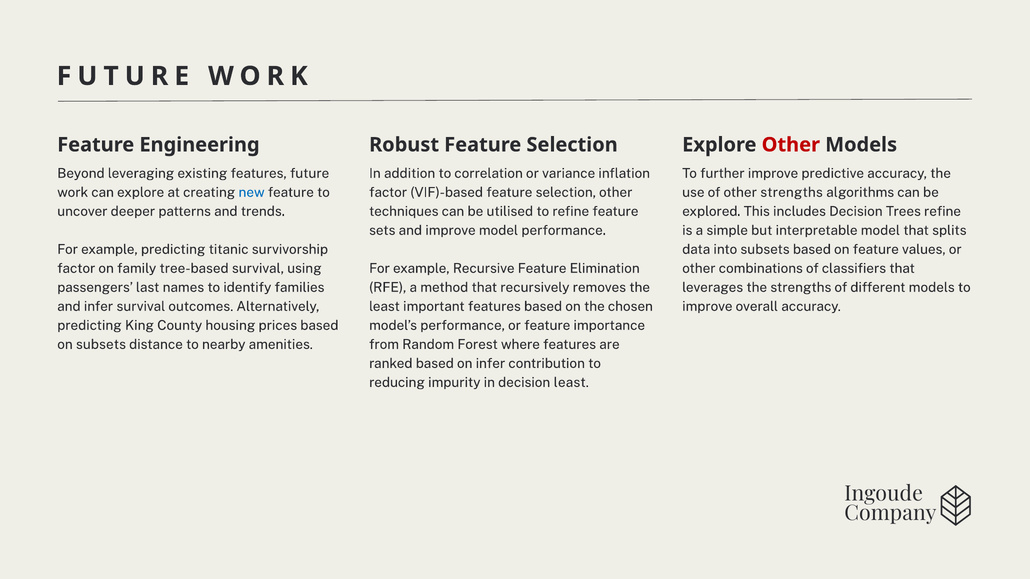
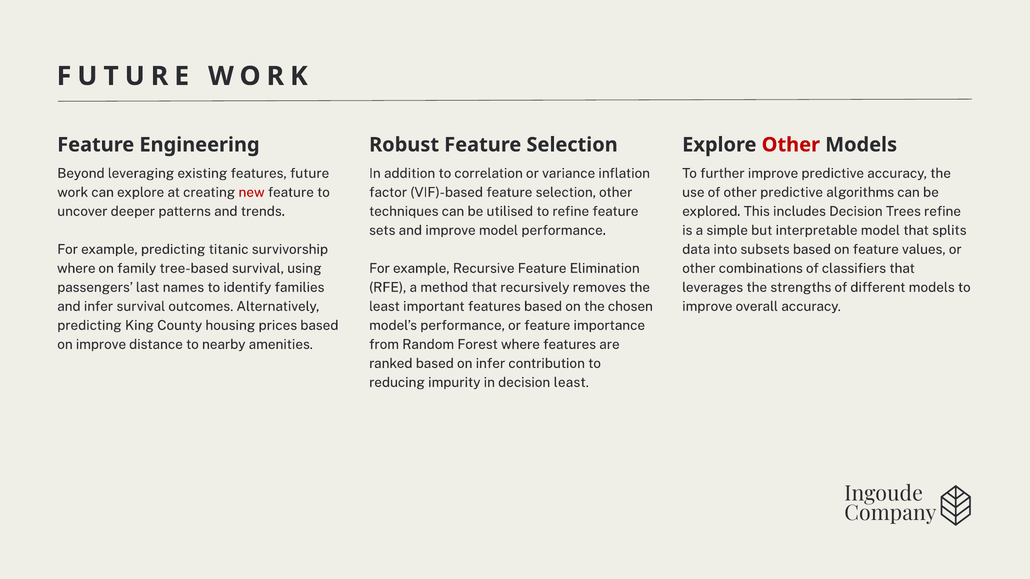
new colour: blue -> red
other strengths: strengths -> predictive
factor at (76, 269): factor -> where
on subsets: subsets -> improve
